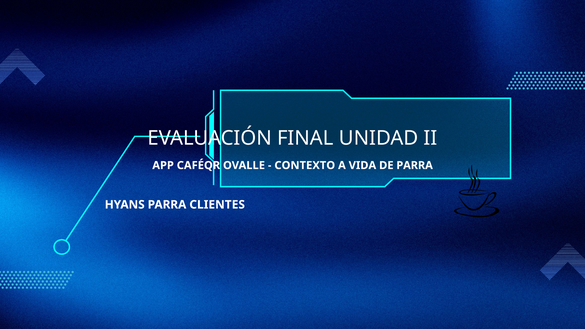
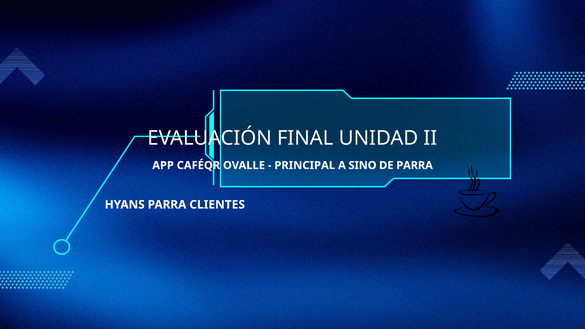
CONTEXTO: CONTEXTO -> PRINCIPAL
VIDA: VIDA -> SINO
